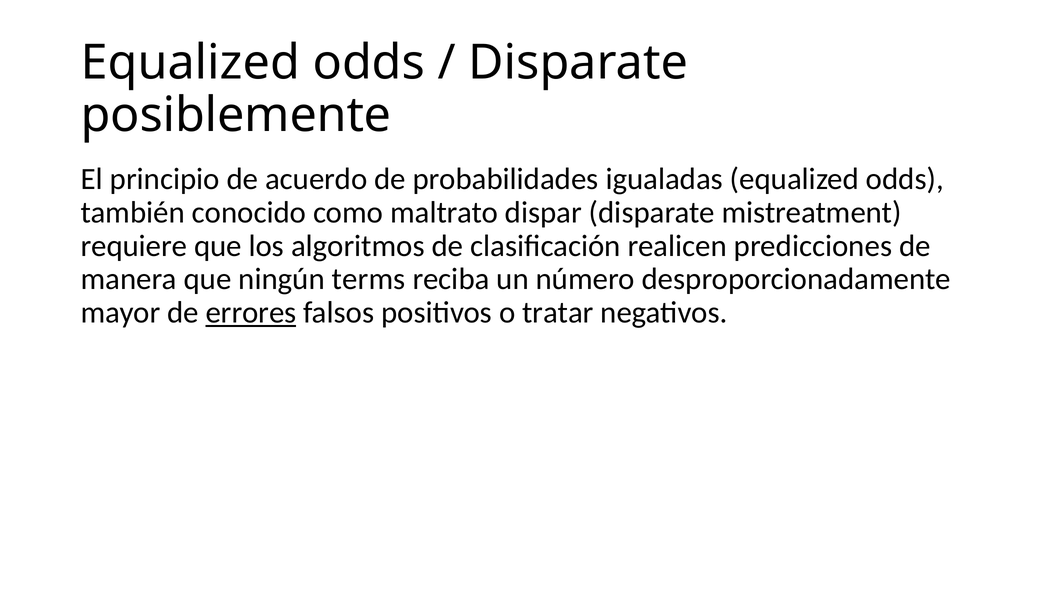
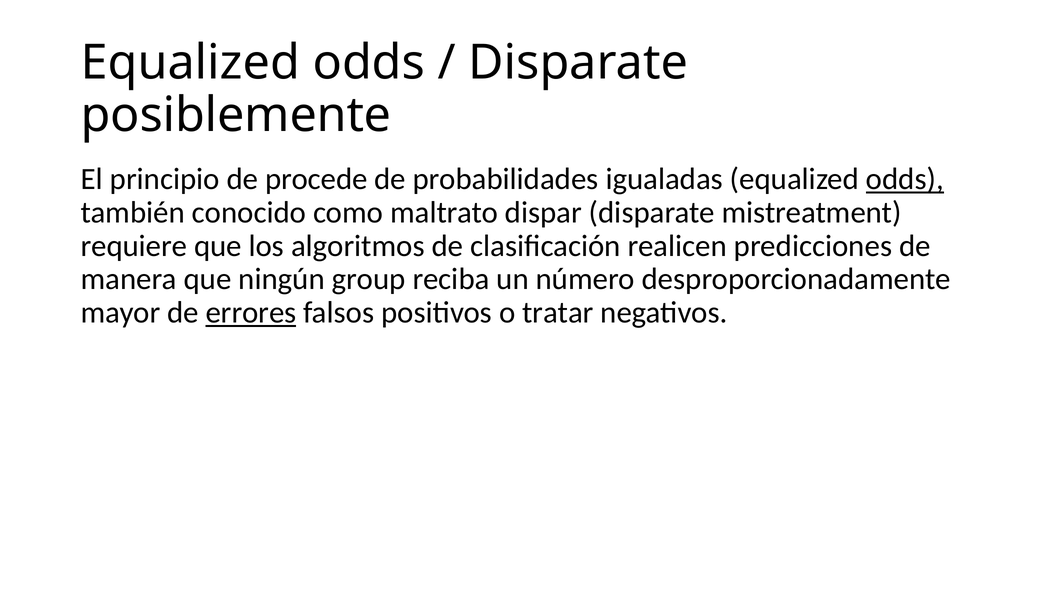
acuerdo: acuerdo -> procede
odds at (905, 179) underline: none -> present
terms: terms -> group
